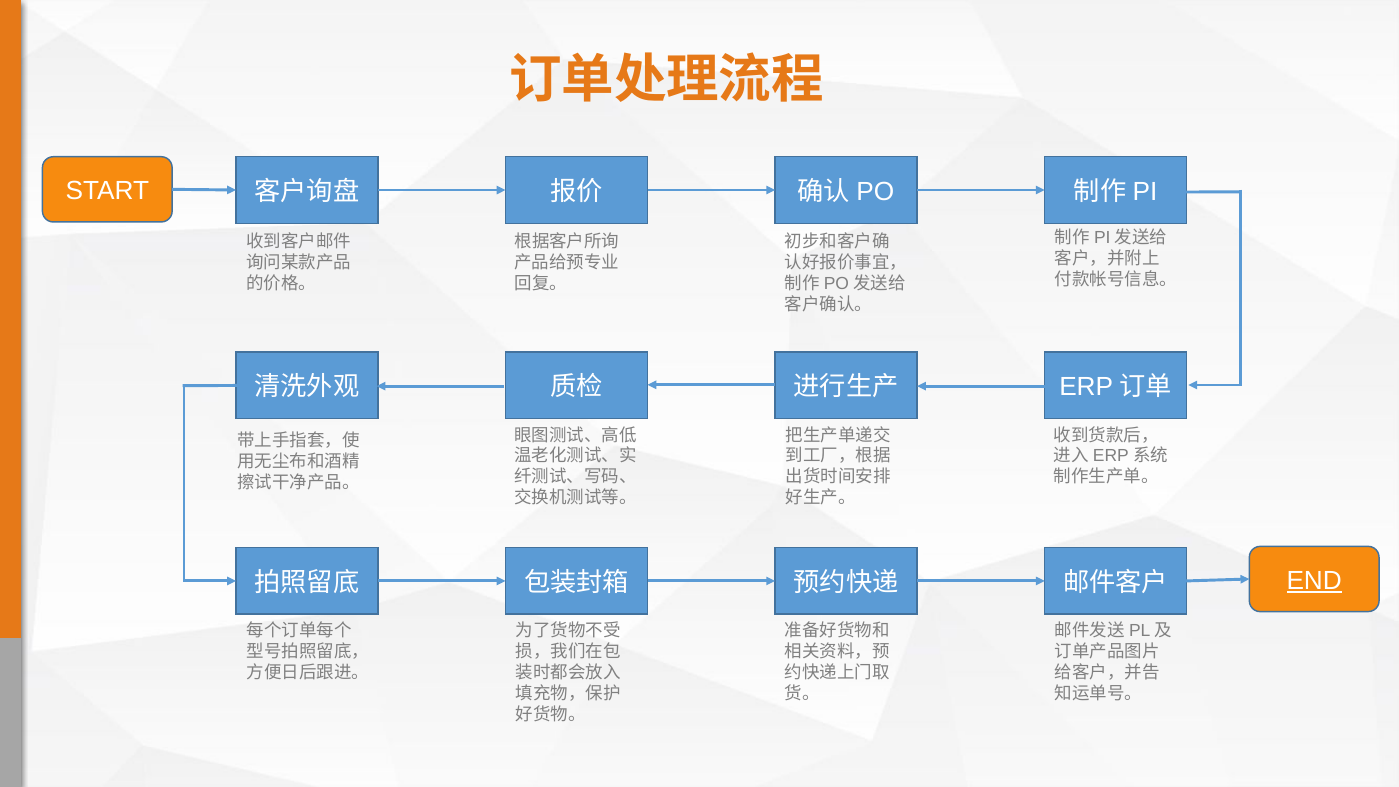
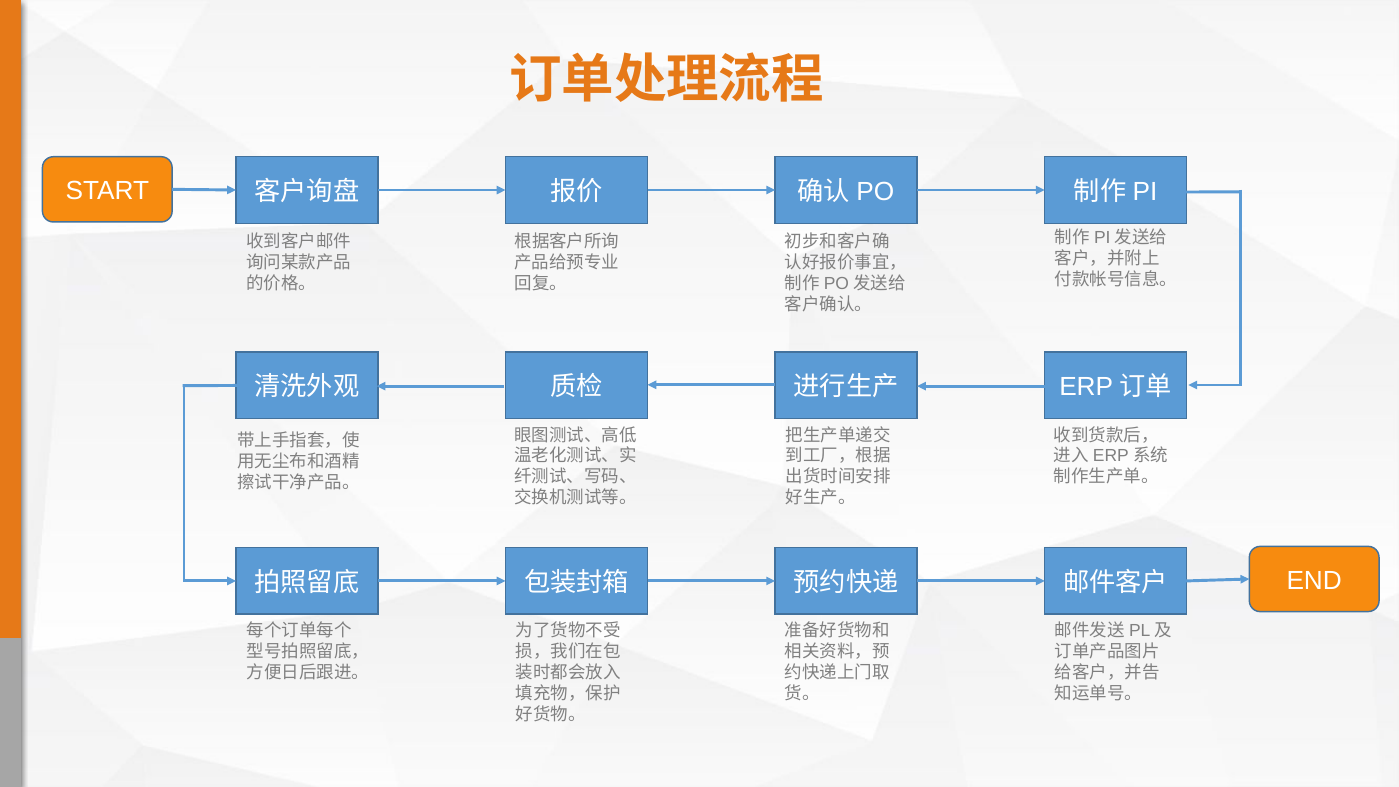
END underline: present -> none
